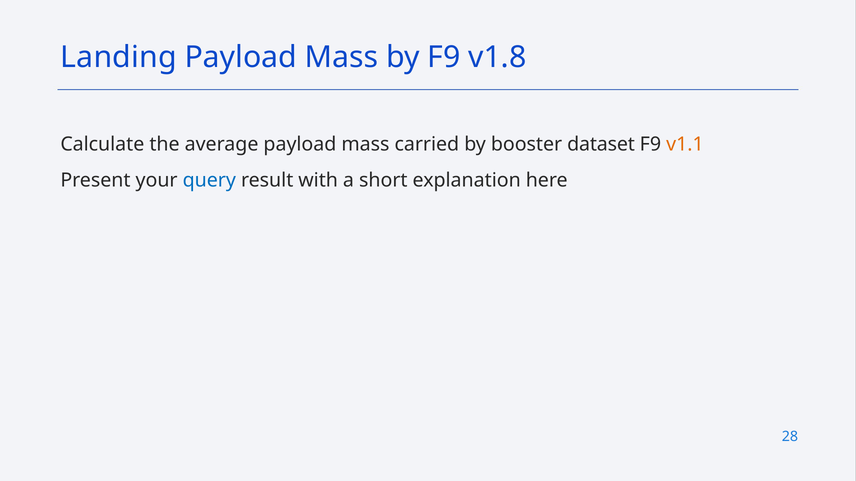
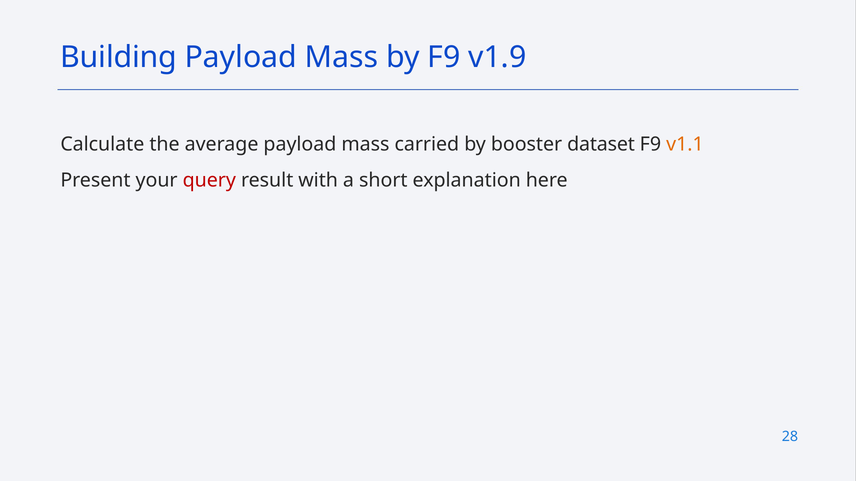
Landing: Landing -> Building
v1.8: v1.8 -> v1.9
query colour: blue -> red
